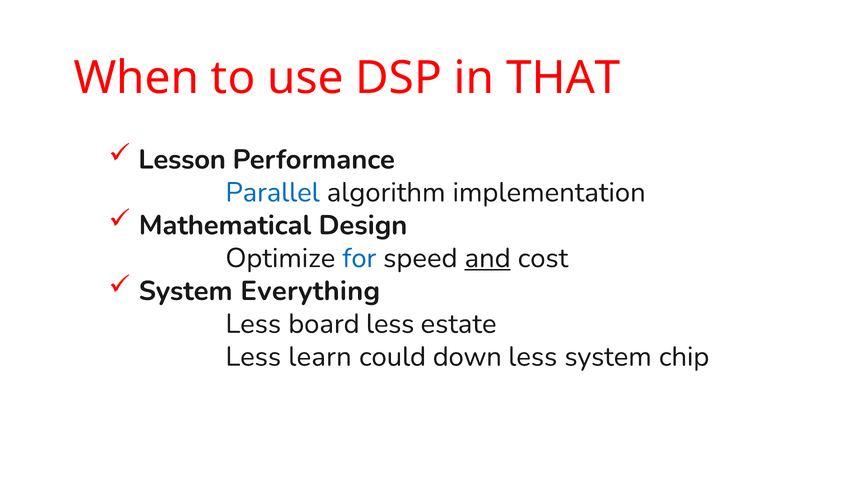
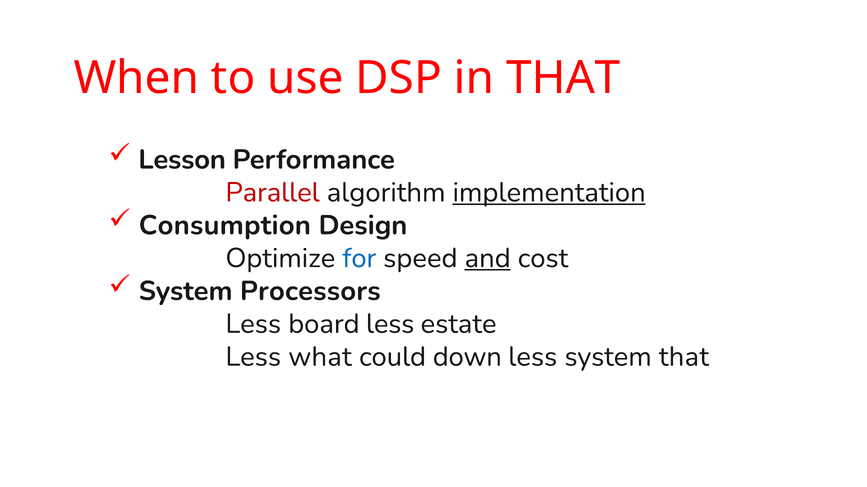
Parallel colour: blue -> red
implementation underline: none -> present
Mathematical: Mathematical -> Consumption
Everything: Everything -> Processors
learn: learn -> what
system chip: chip -> that
